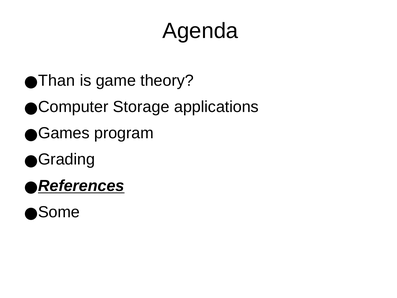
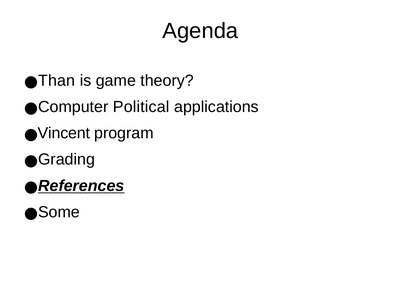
Storage: Storage -> Political
Games: Games -> Vincent
